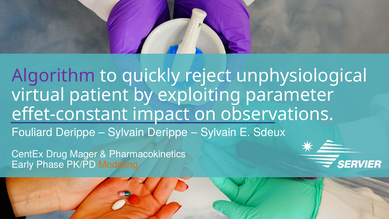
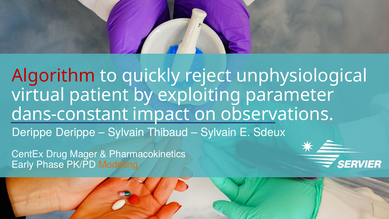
Algorithm colour: purple -> red
effet-constant: effet-constant -> dans-constant
Fouliard at (32, 132): Fouliard -> Derippe
Sylvain Derippe: Derippe -> Thibaud
